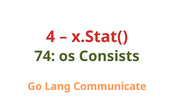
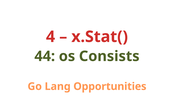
74: 74 -> 44
Communicate: Communicate -> Opportunities
